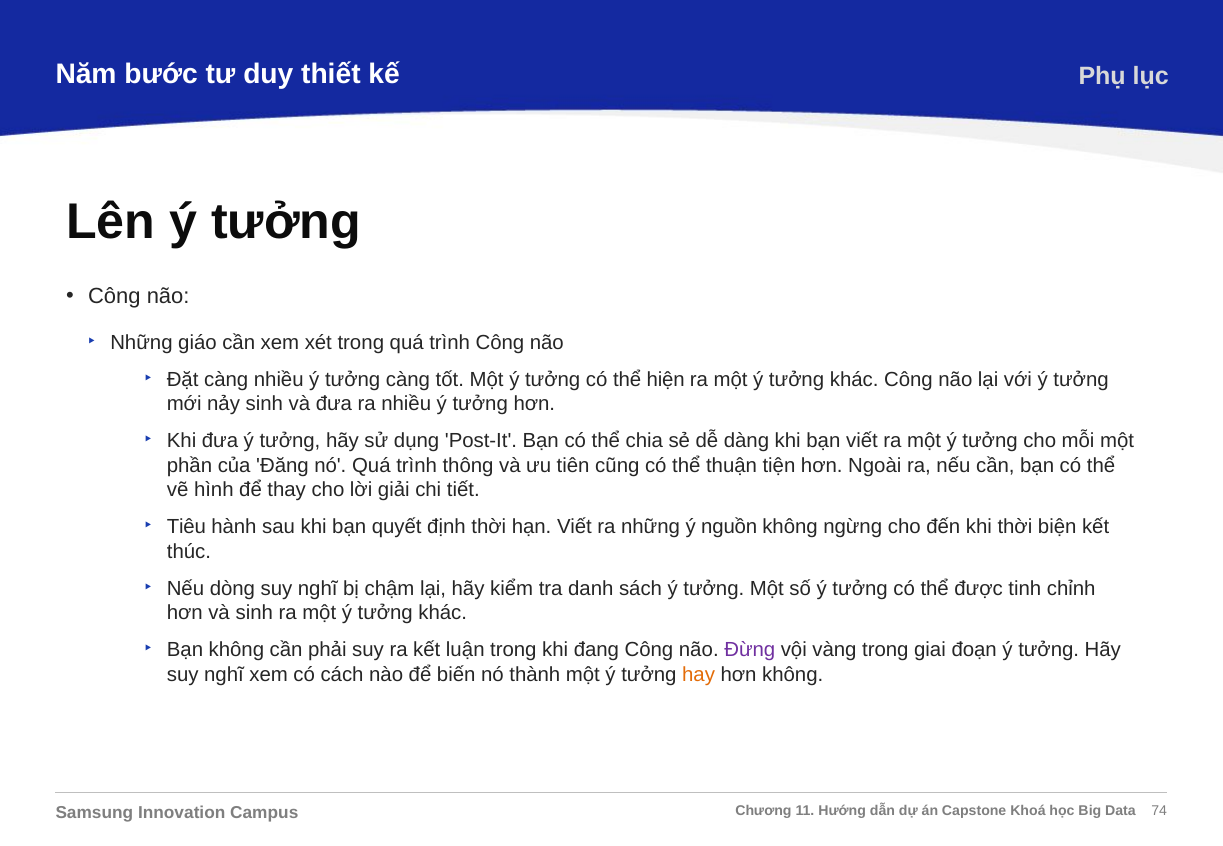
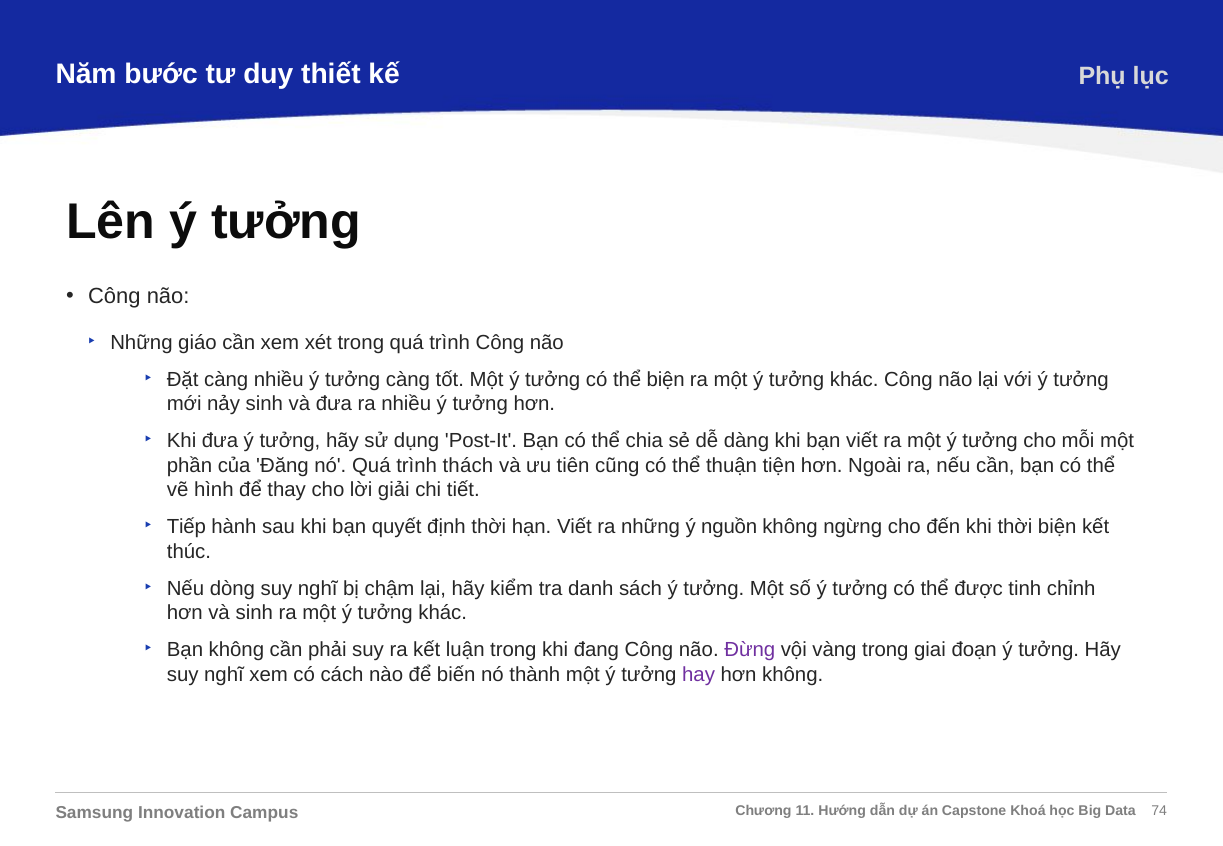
thể hiện: hiện -> biện
thông: thông -> thách
Tiêu: Tiêu -> Tiếp
hay colour: orange -> purple
